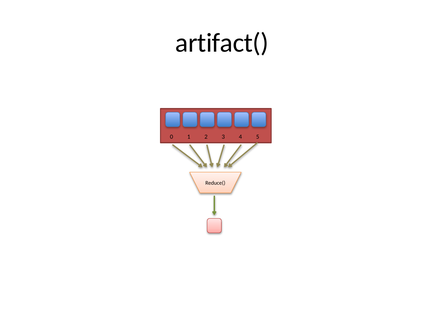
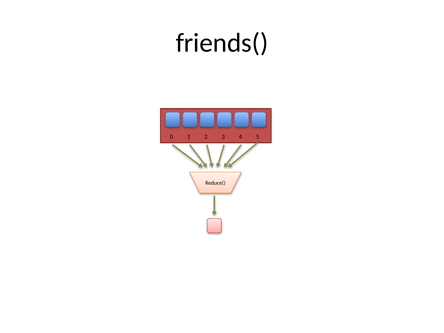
artifact(: artifact( -> friends(
